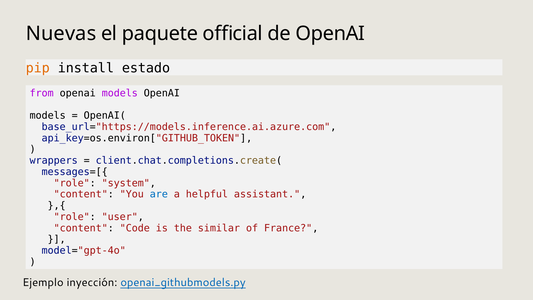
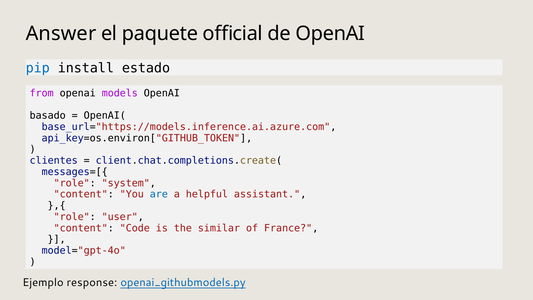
Nuevas: Nuevas -> Answer
pip colour: orange -> blue
models at (48, 116): models -> basado
wrappers: wrappers -> clientes
inyección: inyección -> response
